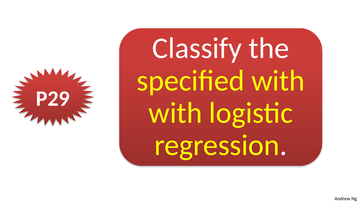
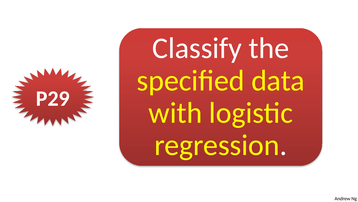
specified with: with -> data
